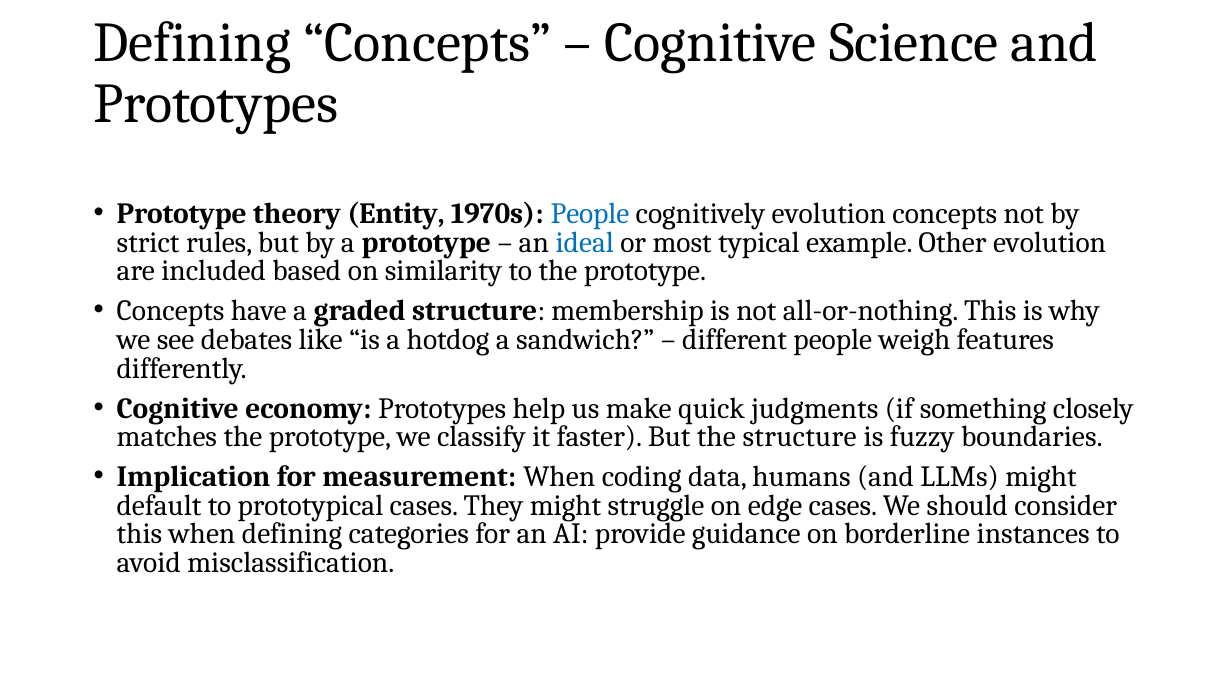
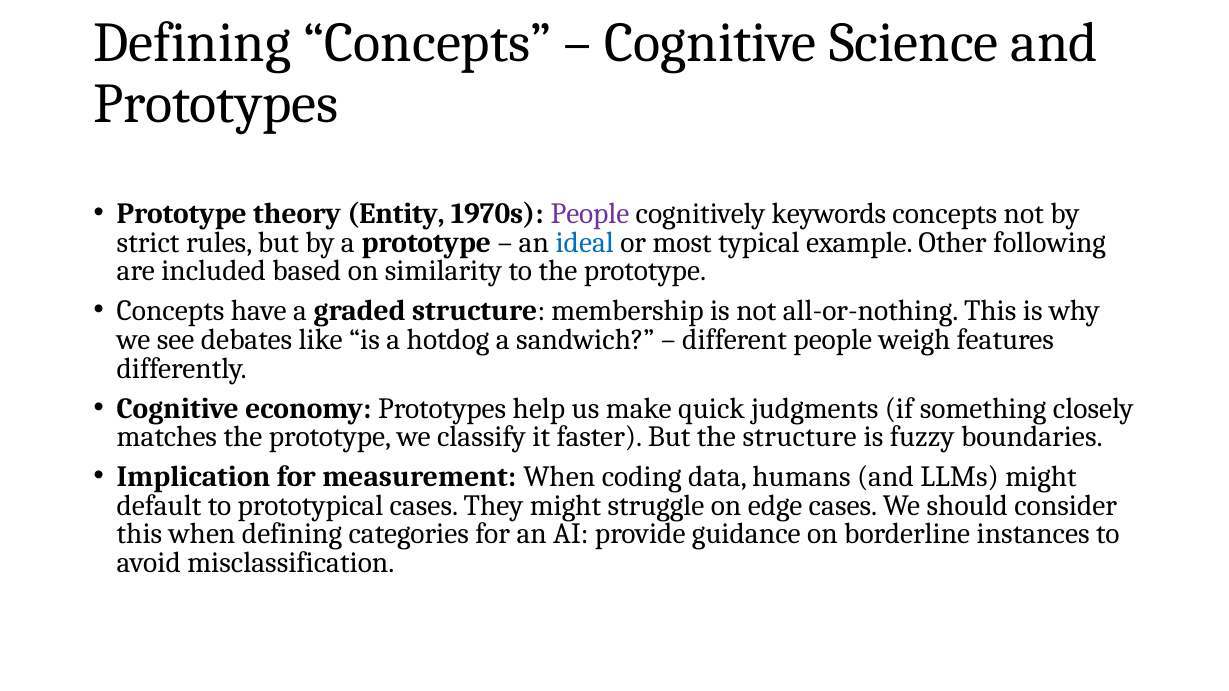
People at (590, 214) colour: blue -> purple
cognitively evolution: evolution -> keywords
Other evolution: evolution -> following
